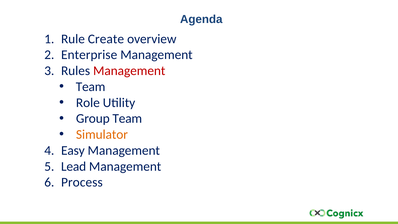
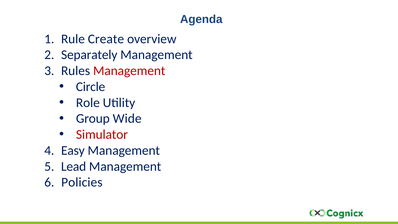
Enterprise: Enterprise -> Separately
Team at (91, 87): Team -> Circle
Group Team: Team -> Wide
Simulator colour: orange -> red
Process: Process -> Policies
